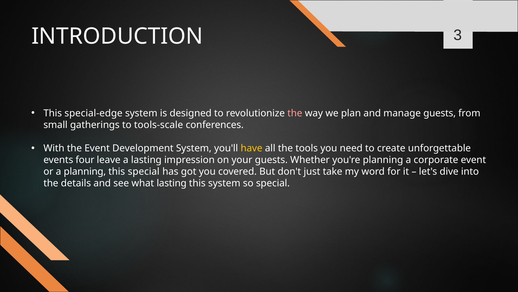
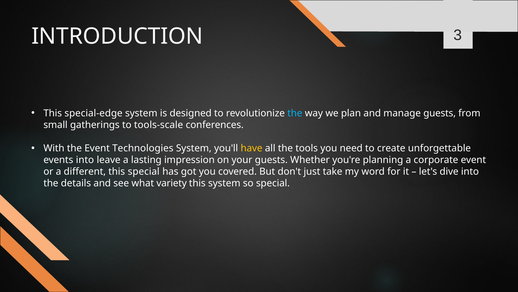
the at (295, 113) colour: pink -> light blue
Development: Development -> Technologies
events four: four -> into
a planning: planning -> different
what lasting: lasting -> variety
